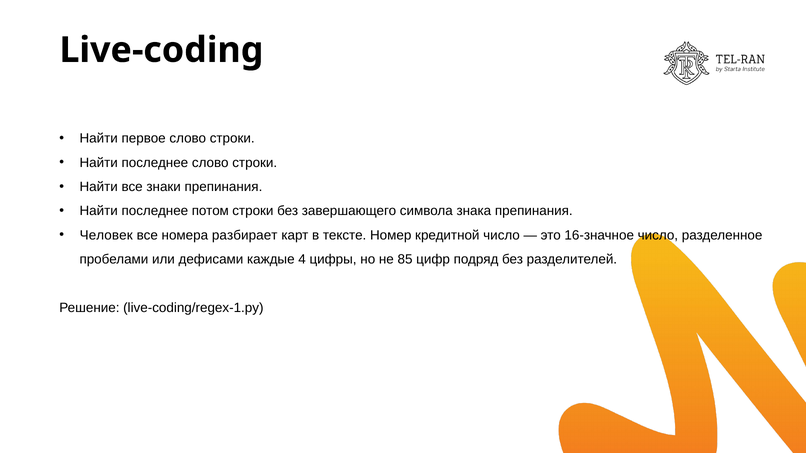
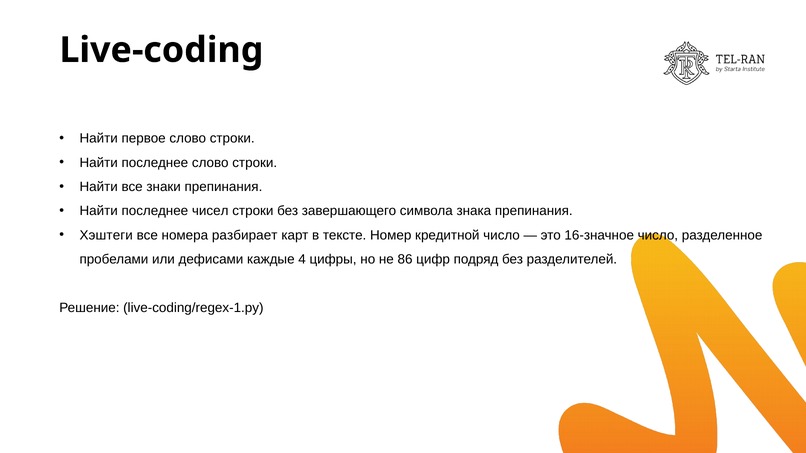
потом: потом -> чисел
Человек: Человек -> Хэштеги
85: 85 -> 86
